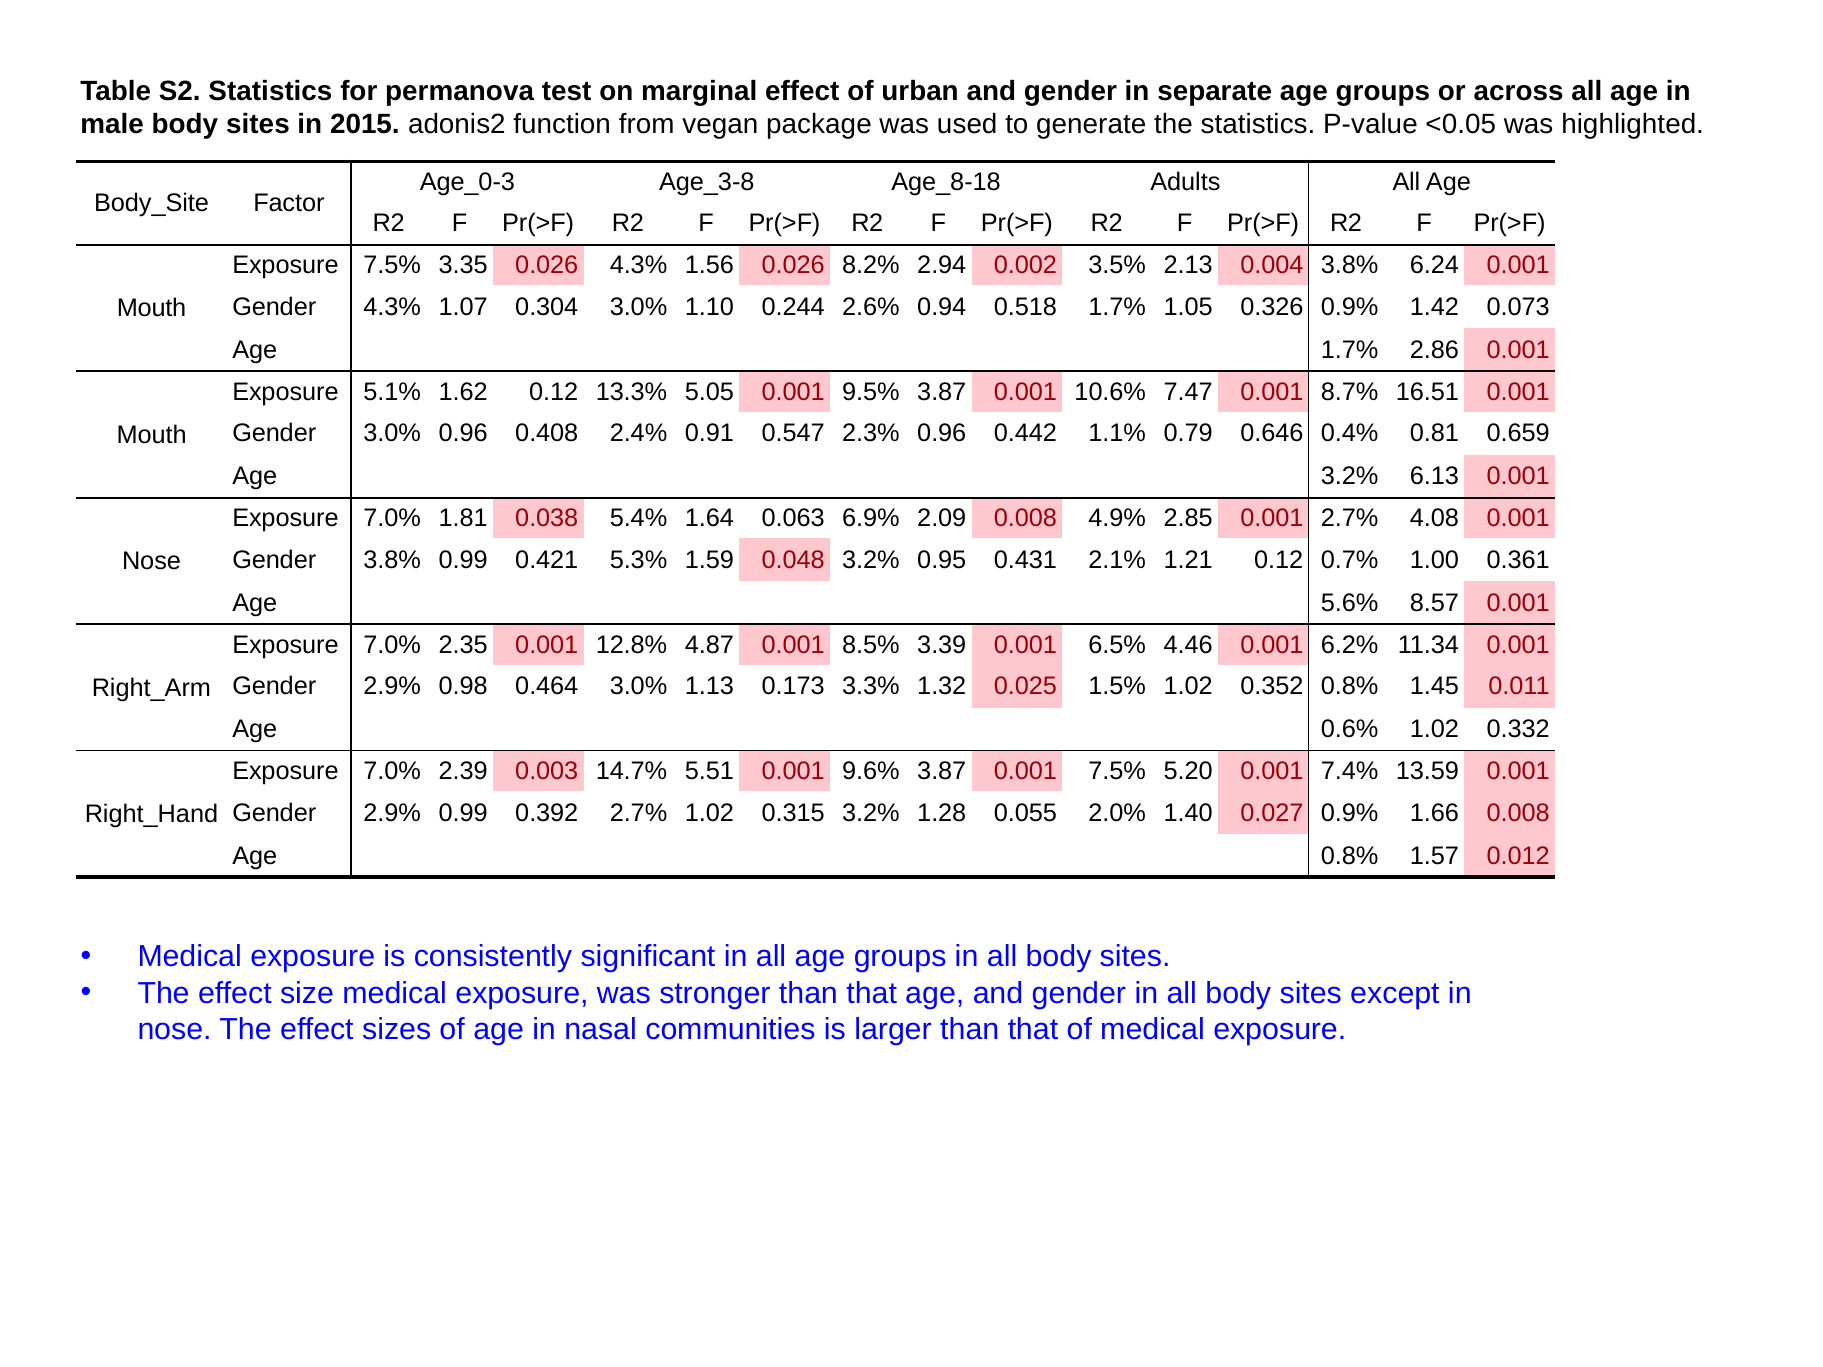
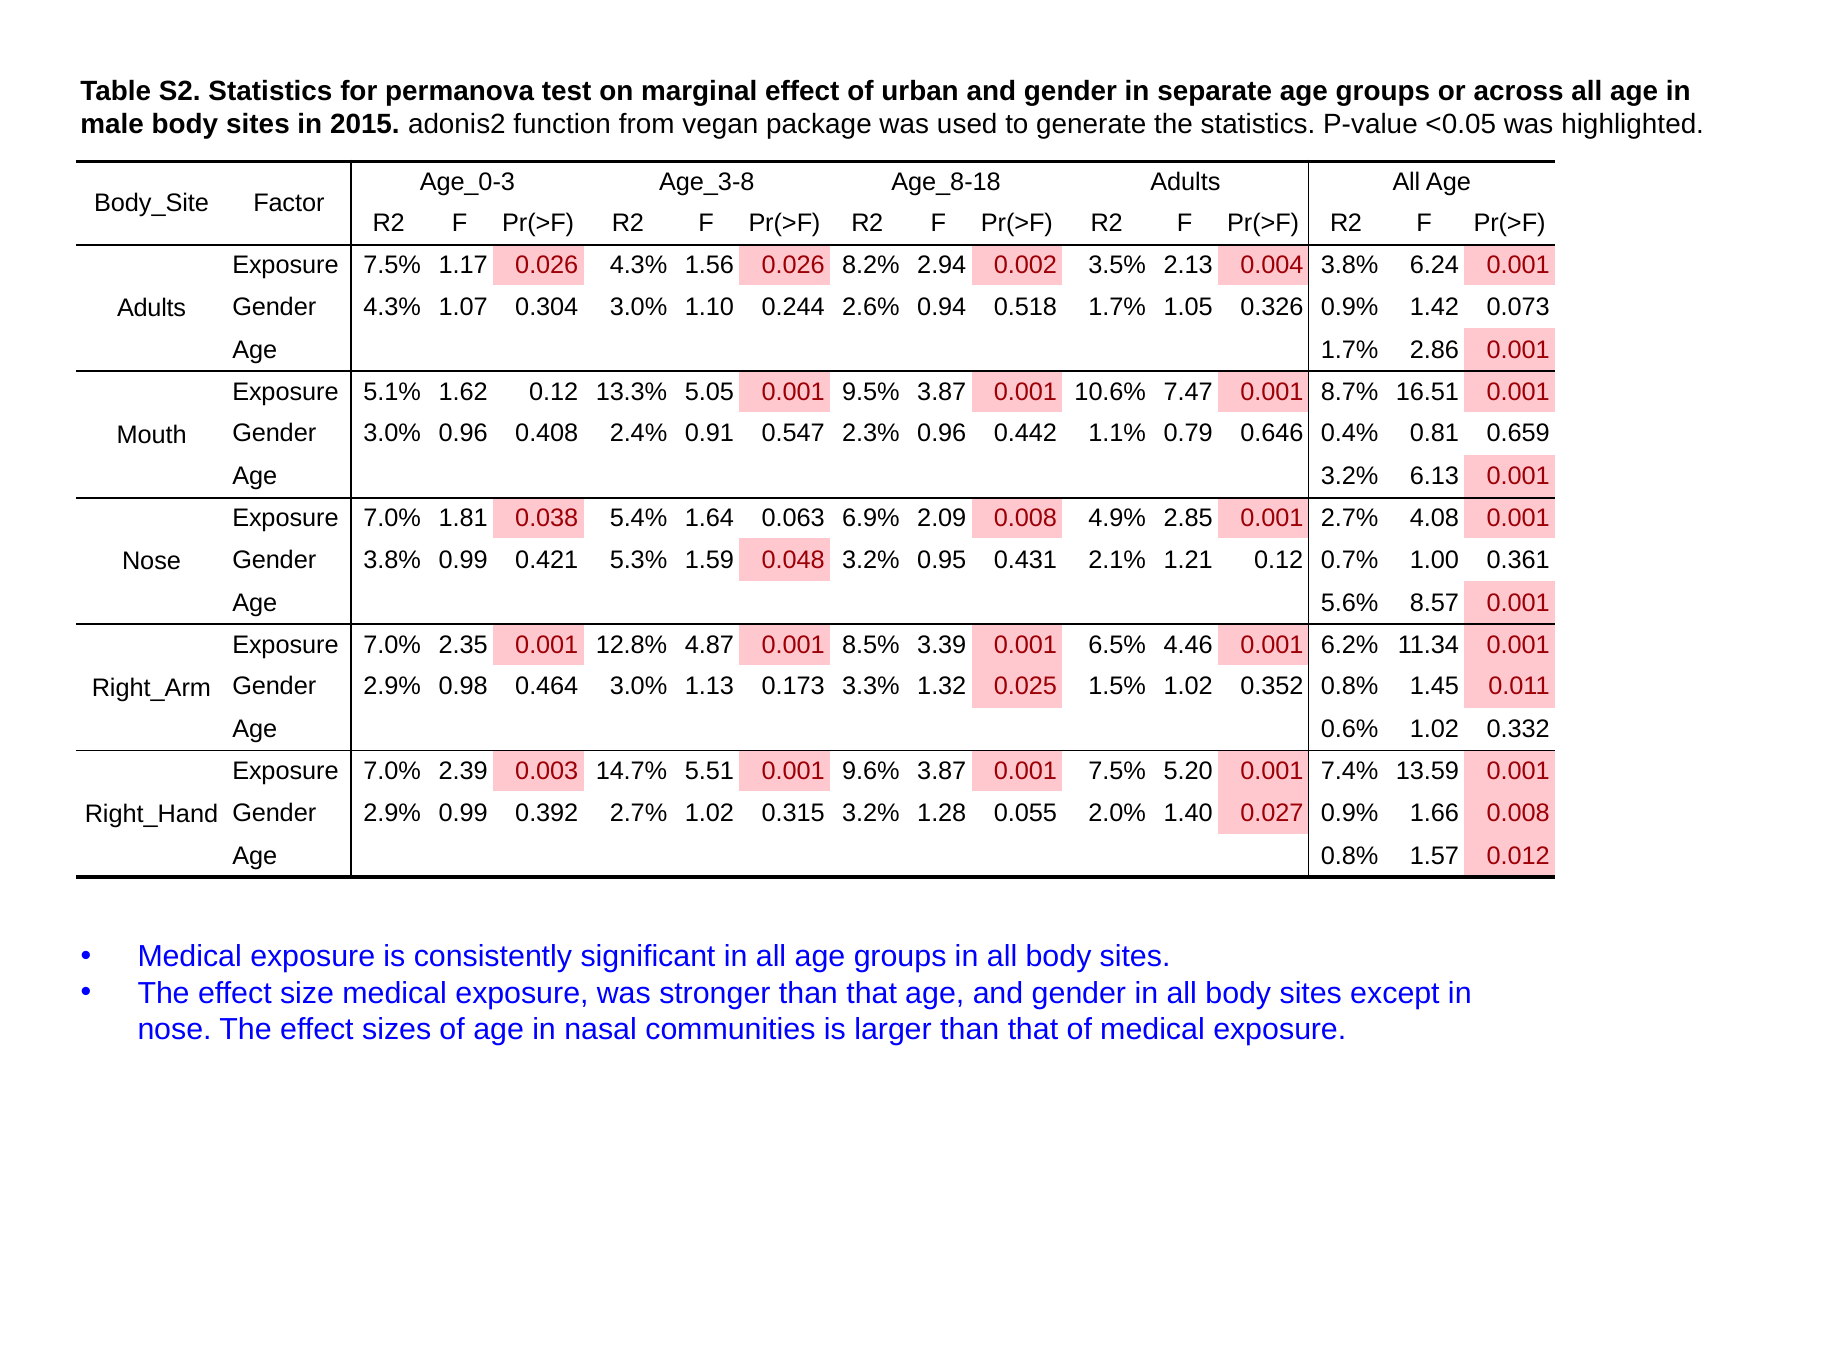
3.35: 3.35 -> 1.17
Mouth at (152, 308): Mouth -> Adults
